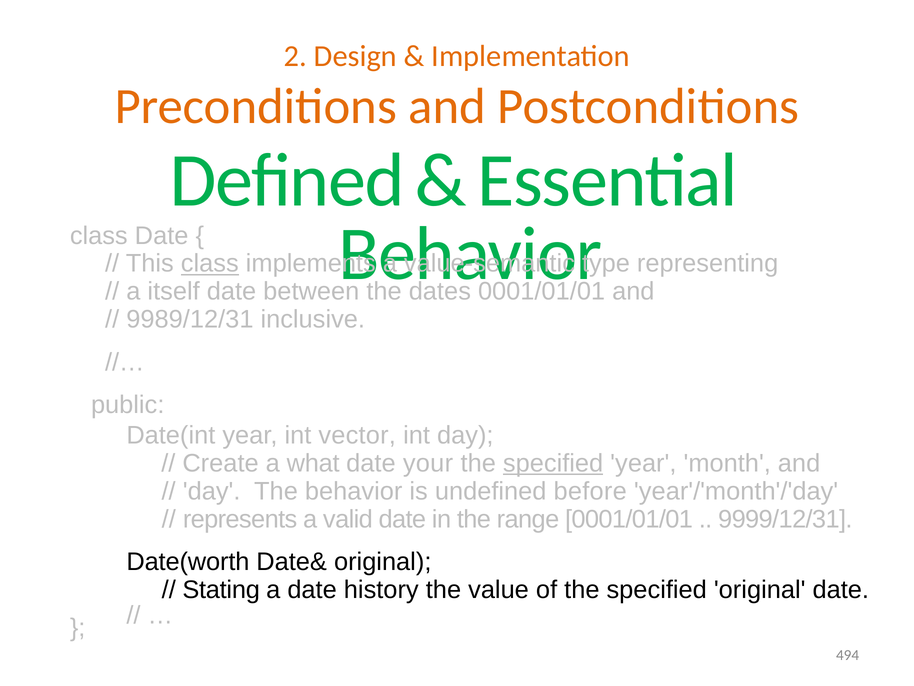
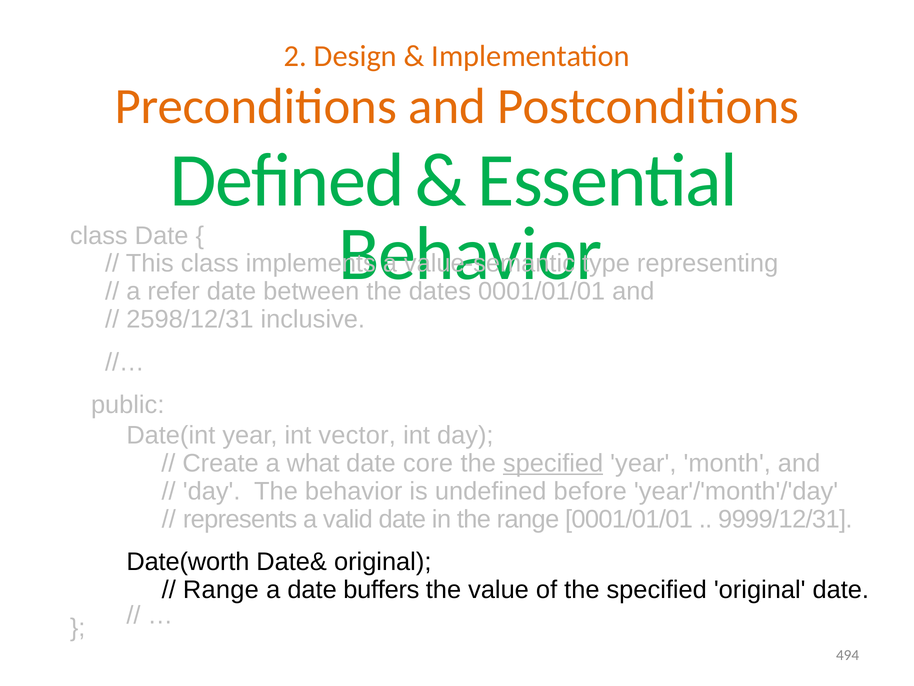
class at (210, 263) underline: present -> none
itself: itself -> refer
9989/12/31: 9989/12/31 -> 2598/12/31
your: your -> core
Stating at (221, 589): Stating -> Range
history: history -> buffers
